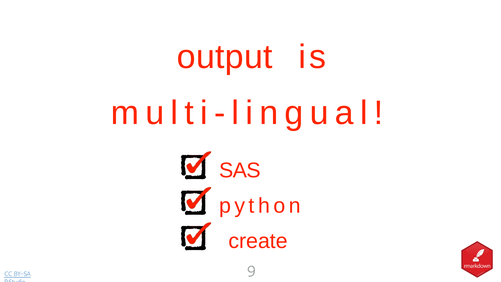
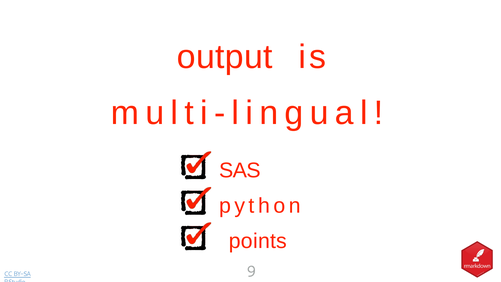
create: create -> points
